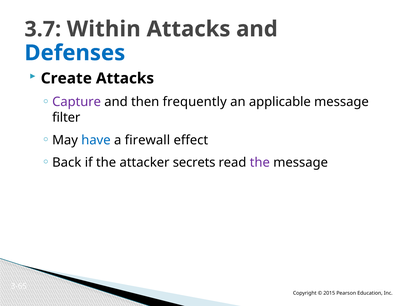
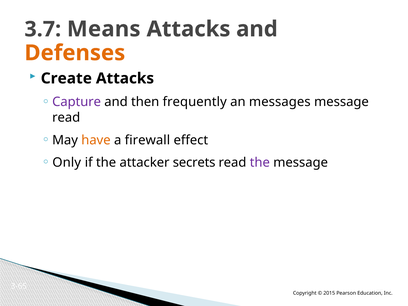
Within: Within -> Means
Defenses colour: blue -> orange
applicable: applicable -> messages
filter at (66, 118): filter -> read
have colour: blue -> orange
Back: Back -> Only
